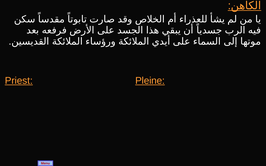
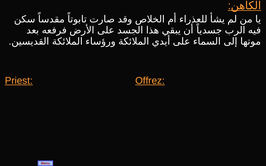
Pleine: Pleine -> Offrez
